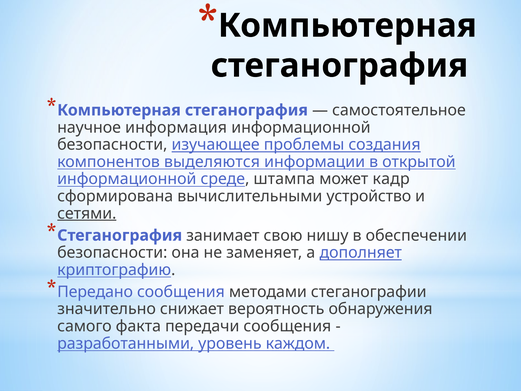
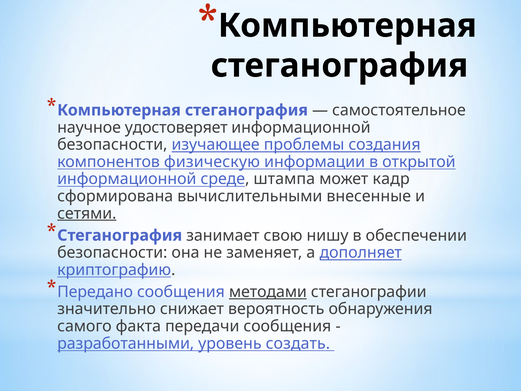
информация: информация -> удостоверяет
выделяются: выделяются -> физическую
устройство: устройство -> внесенные
методами underline: none -> present
каждом: каждом -> создать
